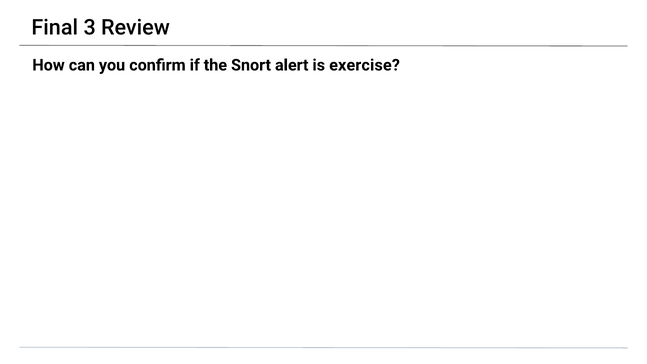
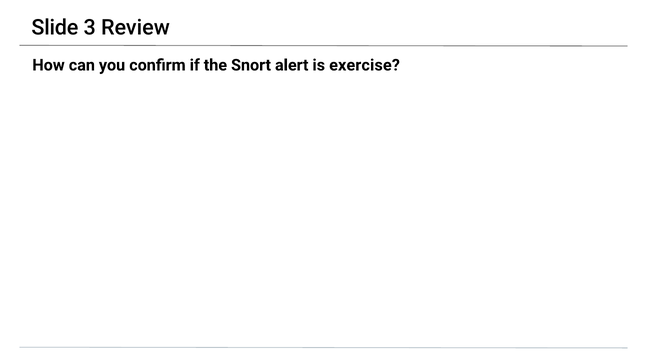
Final: Final -> Slide
